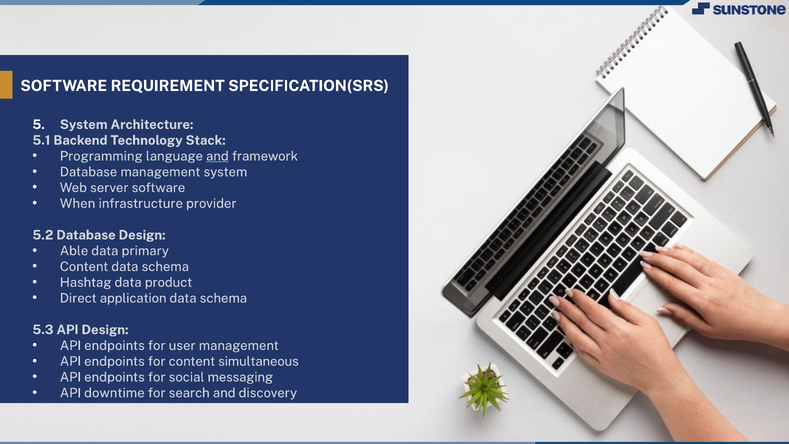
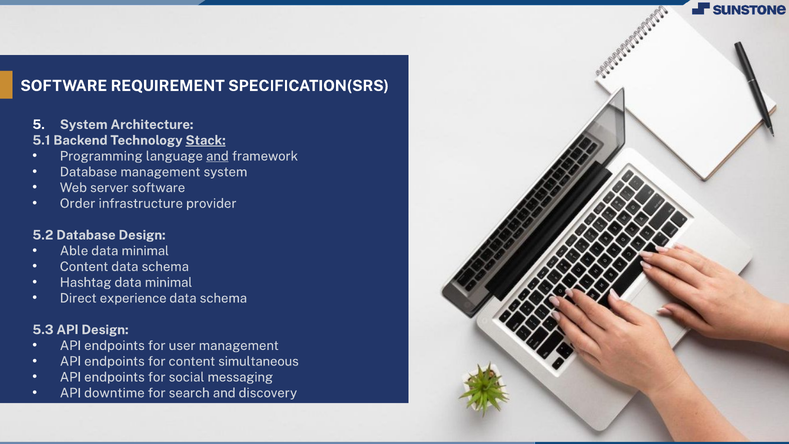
Stack underline: none -> present
When: When -> Order
primary at (145, 251): primary -> minimal
Hashtag data product: product -> minimal
application: application -> experience
